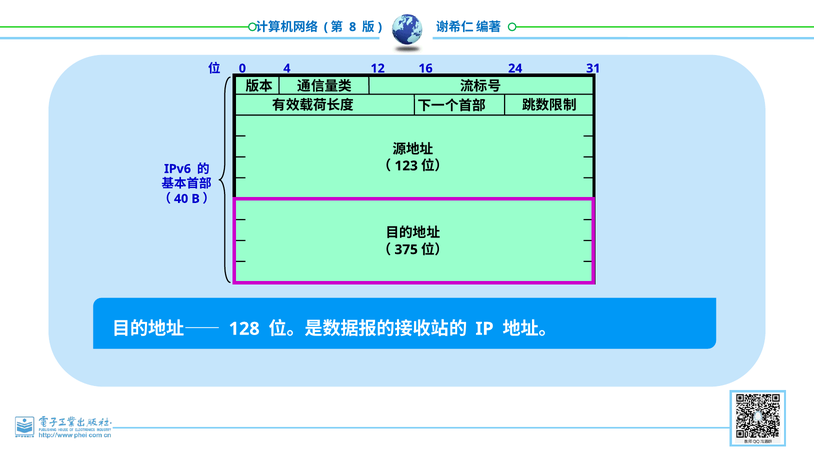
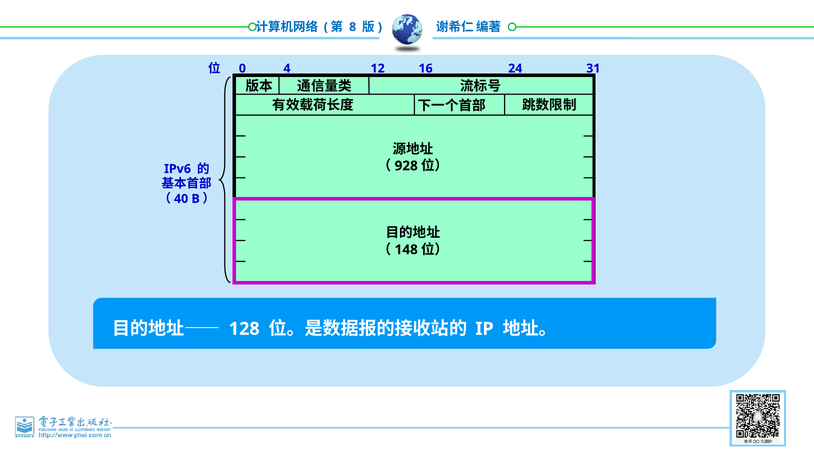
123: 123 -> 928
375: 375 -> 148
